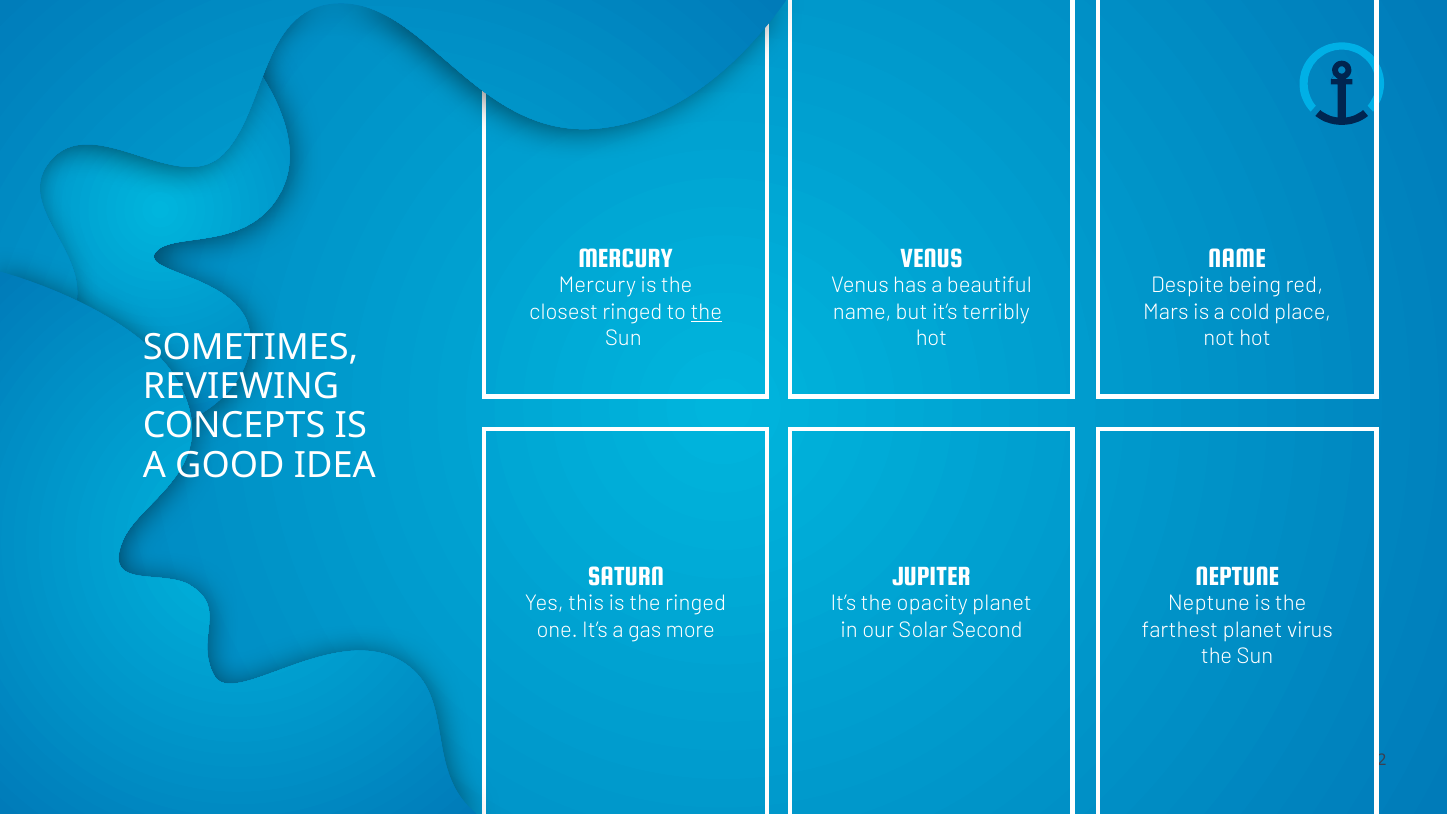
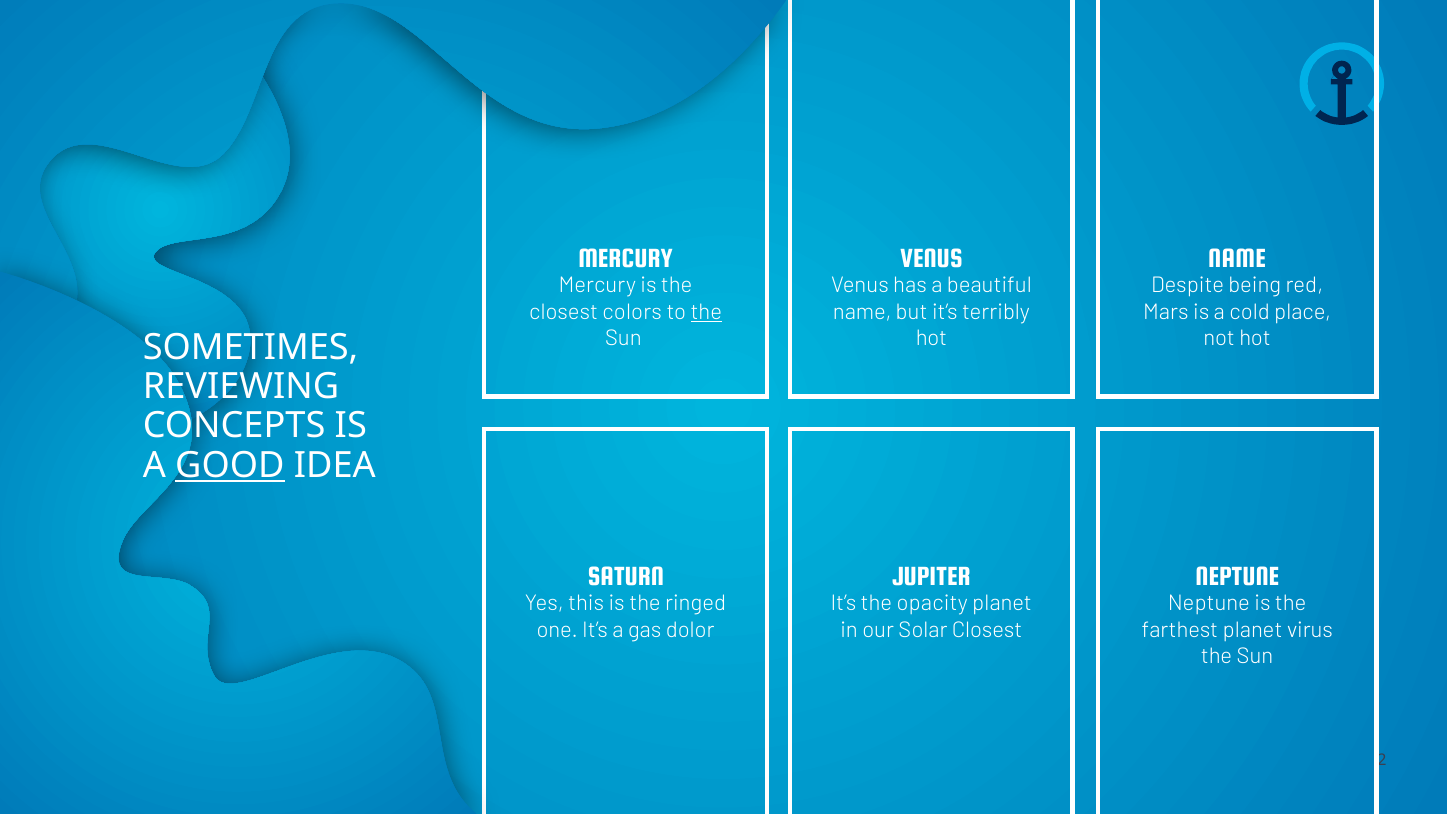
closest ringed: ringed -> colors
GOOD underline: none -> present
more: more -> dolor
Solar Second: Second -> Closest
